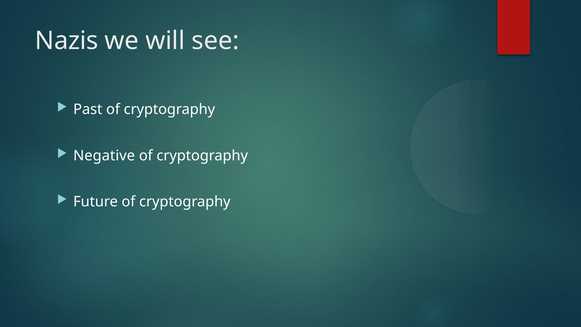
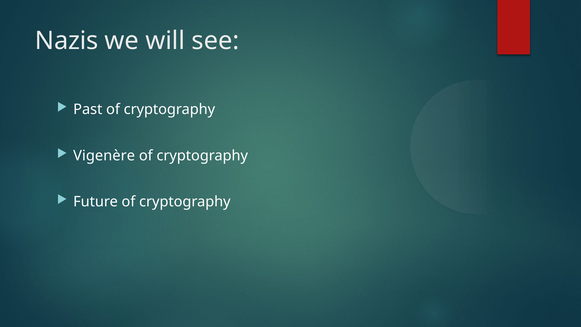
Negative: Negative -> Vigenère
